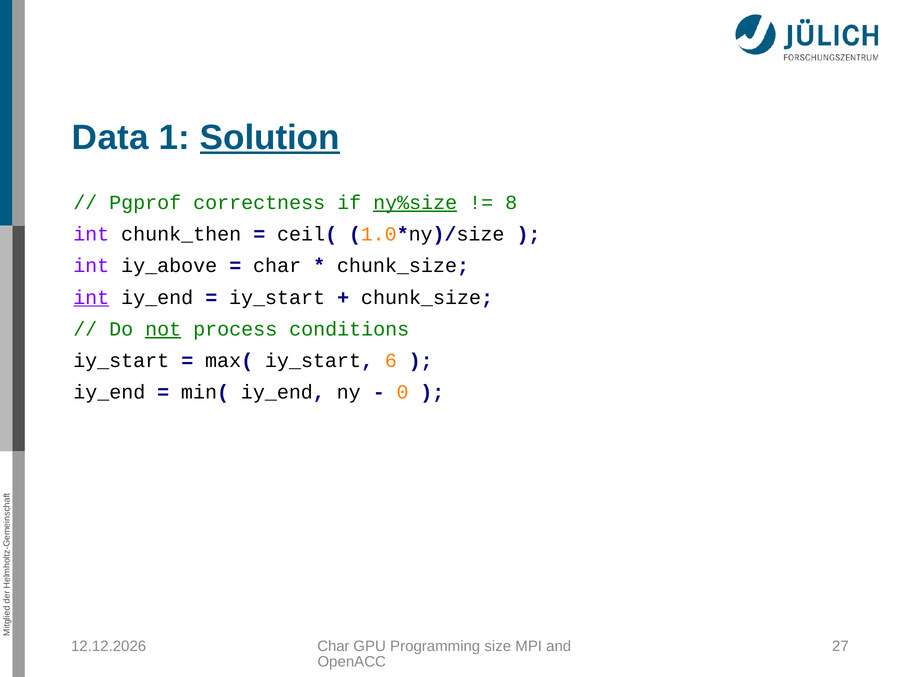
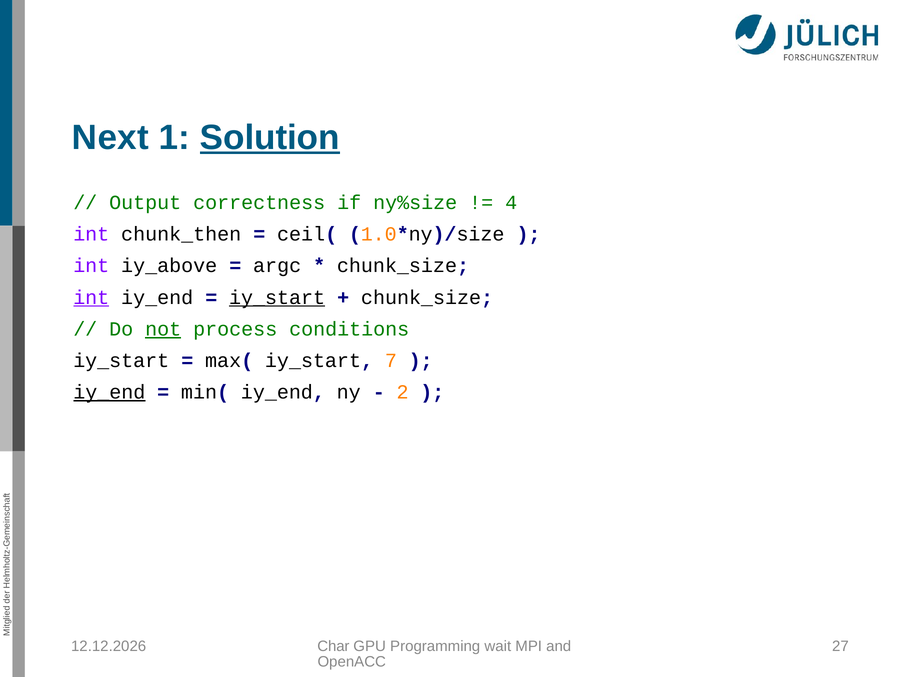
Data: Data -> Next
Pgprof: Pgprof -> Output
ny%size underline: present -> none
8: 8 -> 4
char at (277, 266): char -> argc
iy_start at (277, 298) underline: none -> present
6: 6 -> 7
iy_end at (109, 392) underline: none -> present
0: 0 -> 2
size: size -> wait
